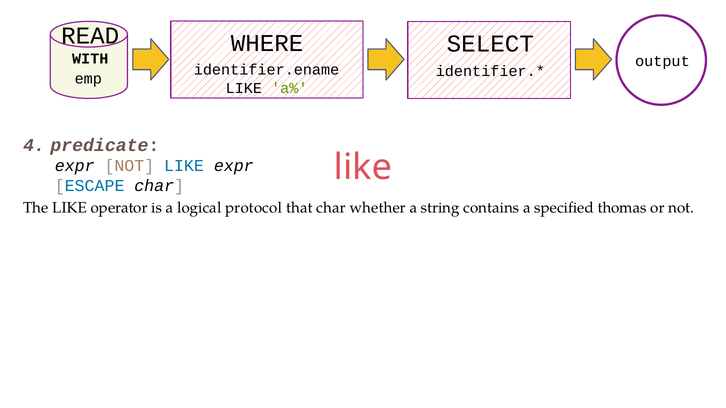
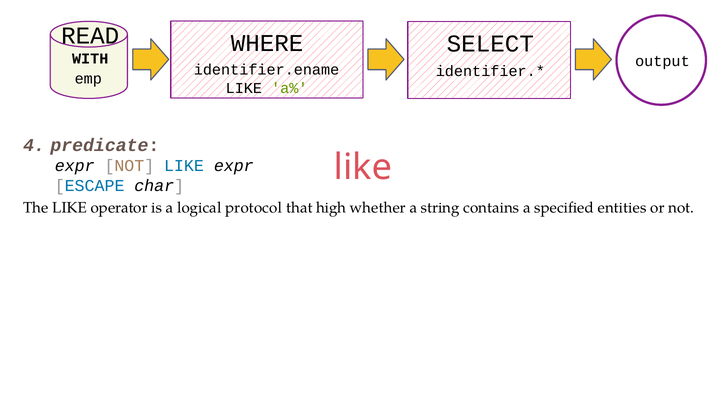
that char: char -> high
thomas: thomas -> entities
